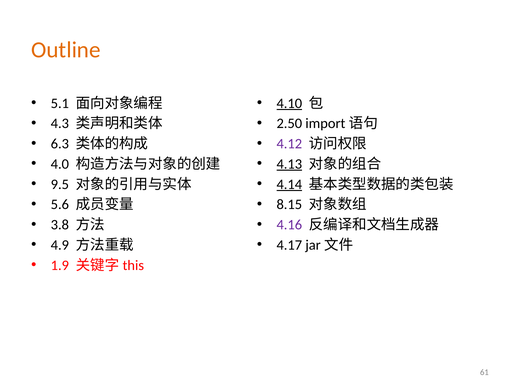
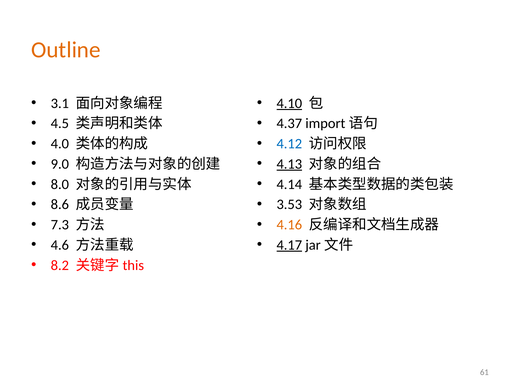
5.1: 5.1 -> 3.1
2.50: 2.50 -> 4.37
4.3: 4.3 -> 4.5
6.3: 6.3 -> 4.0
4.12 colour: purple -> blue
4.0: 4.0 -> 9.0
4.14 underline: present -> none
9.5: 9.5 -> 8.0
5.6: 5.6 -> 8.6
8.15: 8.15 -> 3.53
3.8: 3.8 -> 7.3
4.16 colour: purple -> orange
4.17 underline: none -> present
4.9: 4.9 -> 4.6
1.9: 1.9 -> 8.2
